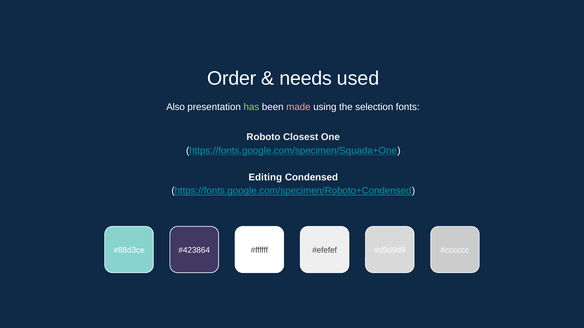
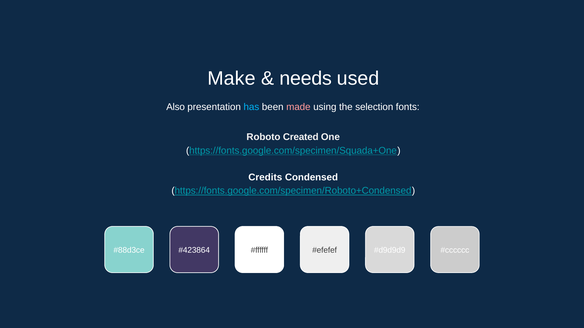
Order: Order -> Make
has colour: light green -> light blue
Closest: Closest -> Created
Editing: Editing -> Credits
